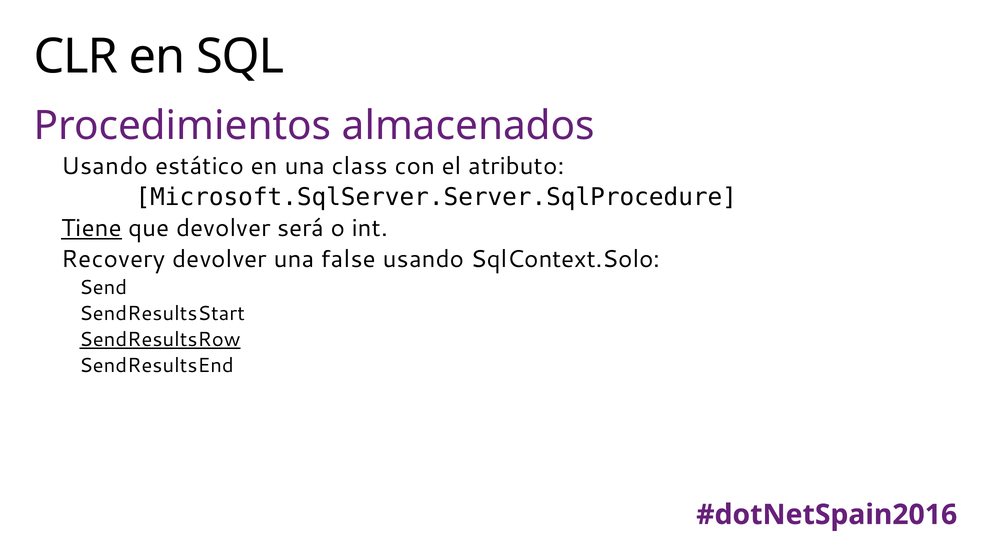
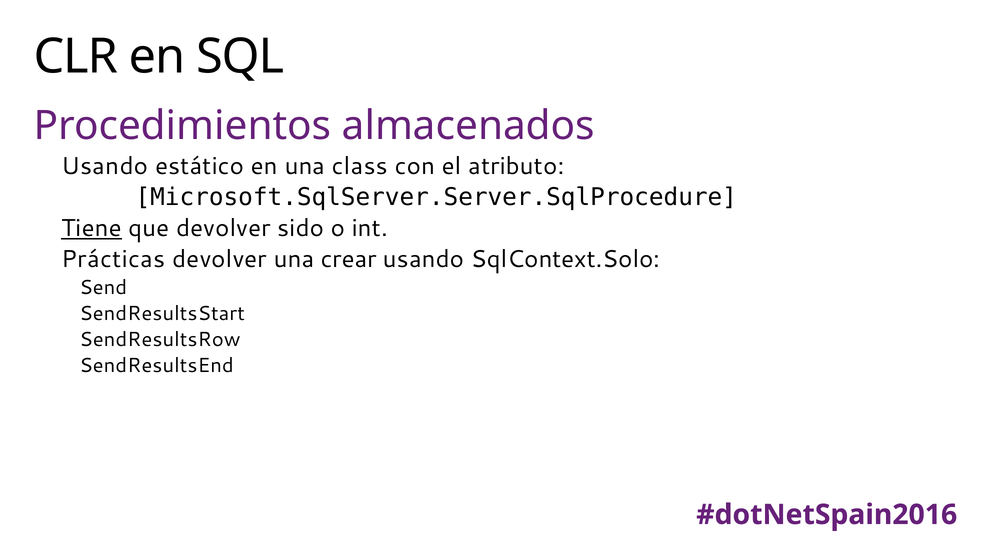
será: será -> sido
Recovery: Recovery -> Prácticas
false: false -> crear
SendResultsRow underline: present -> none
